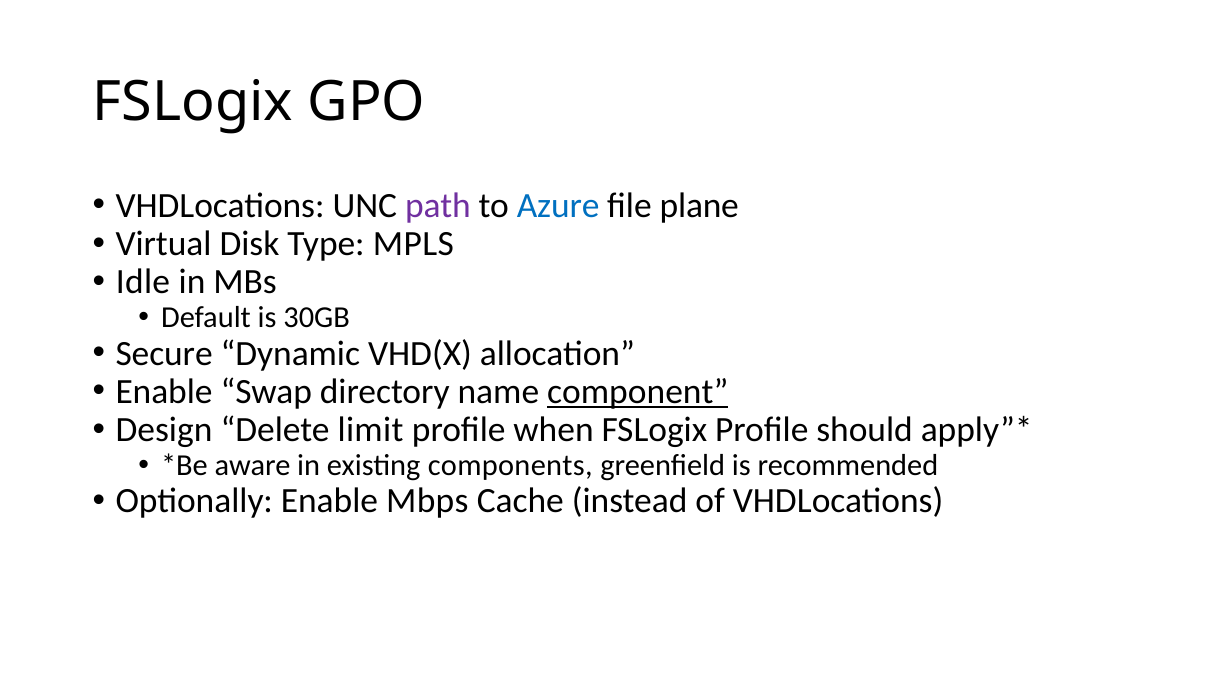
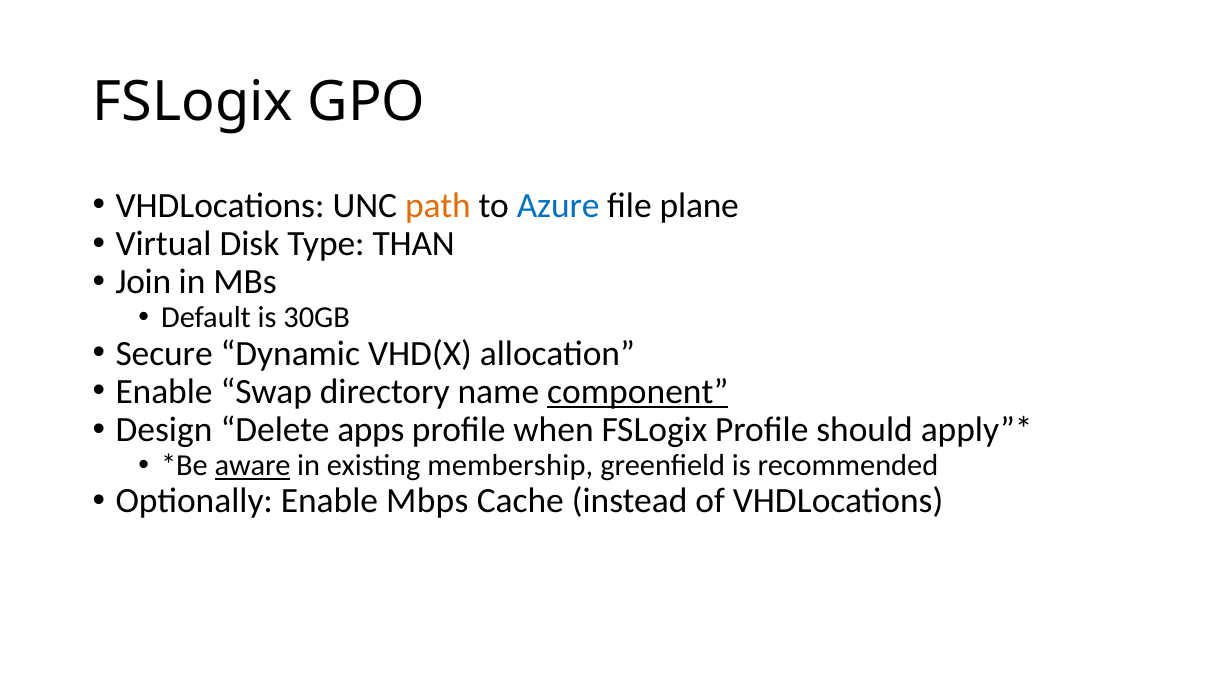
path colour: purple -> orange
MPLS: MPLS -> THAN
Idle: Idle -> Join
limit: limit -> apps
aware underline: none -> present
components: components -> membership
